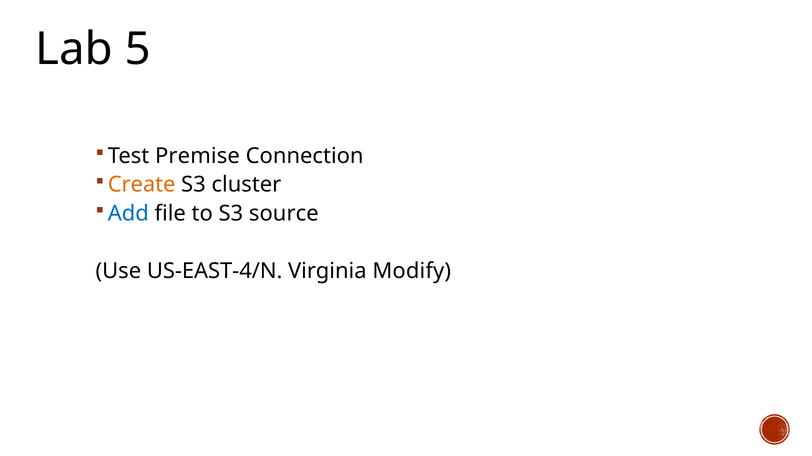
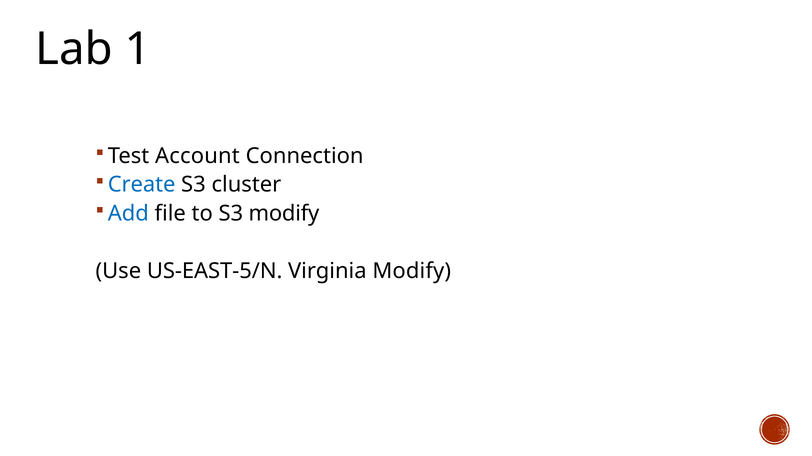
5: 5 -> 1
Premise: Premise -> Account
Create colour: orange -> blue
S3 source: source -> modify
US-EAST-4/N: US-EAST-4/N -> US-EAST-5/N
